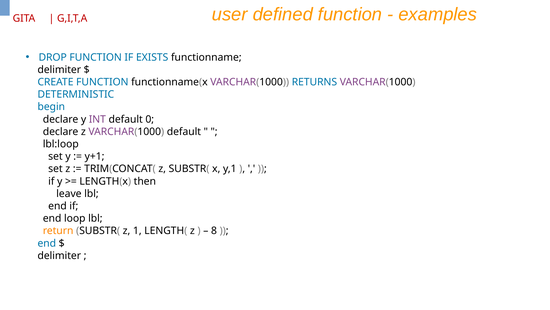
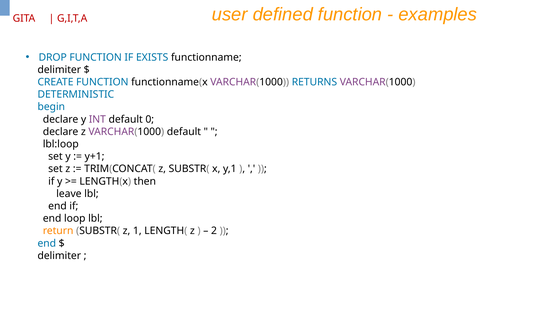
8: 8 -> 2
